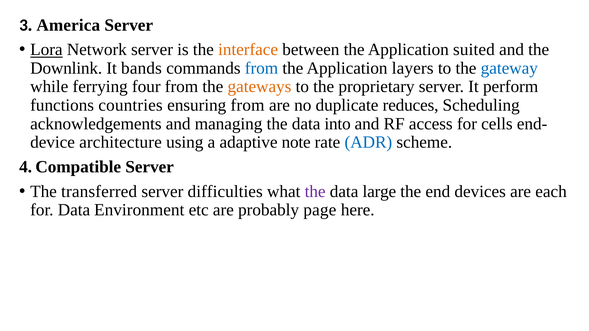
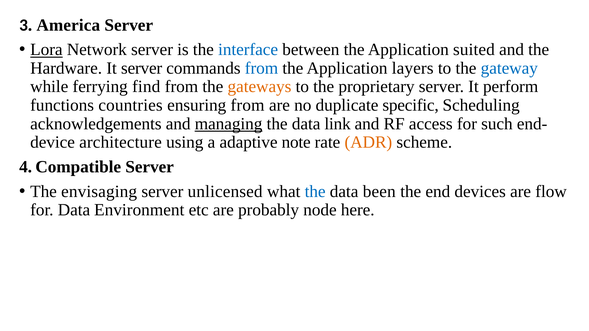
interface colour: orange -> blue
Downlink: Downlink -> Hardware
It bands: bands -> server
four: four -> find
reduces: reduces -> specific
managing underline: none -> present
into: into -> link
cells: cells -> such
ADR colour: blue -> orange
transferred: transferred -> envisaging
difficulties: difficulties -> unlicensed
the at (315, 192) colour: purple -> blue
large: large -> been
each: each -> flow
page: page -> node
